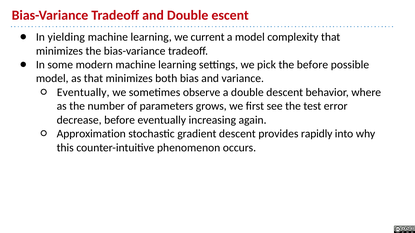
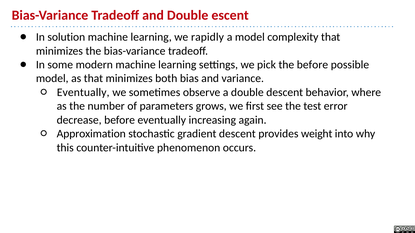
yielding: yielding -> solution
current: current -> rapidly
rapidly: rapidly -> weight
